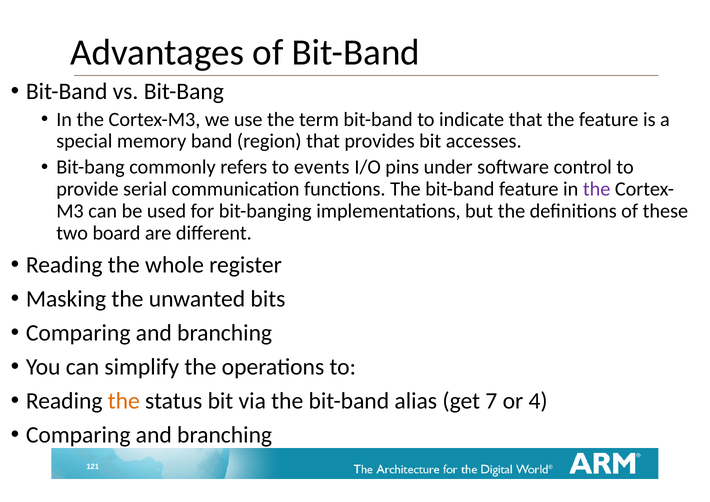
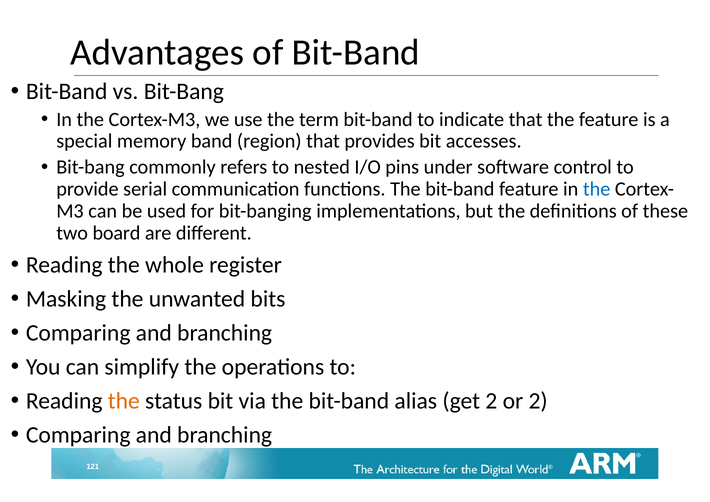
events: events -> nested
the at (597, 189) colour: purple -> blue
get 7: 7 -> 2
or 4: 4 -> 2
